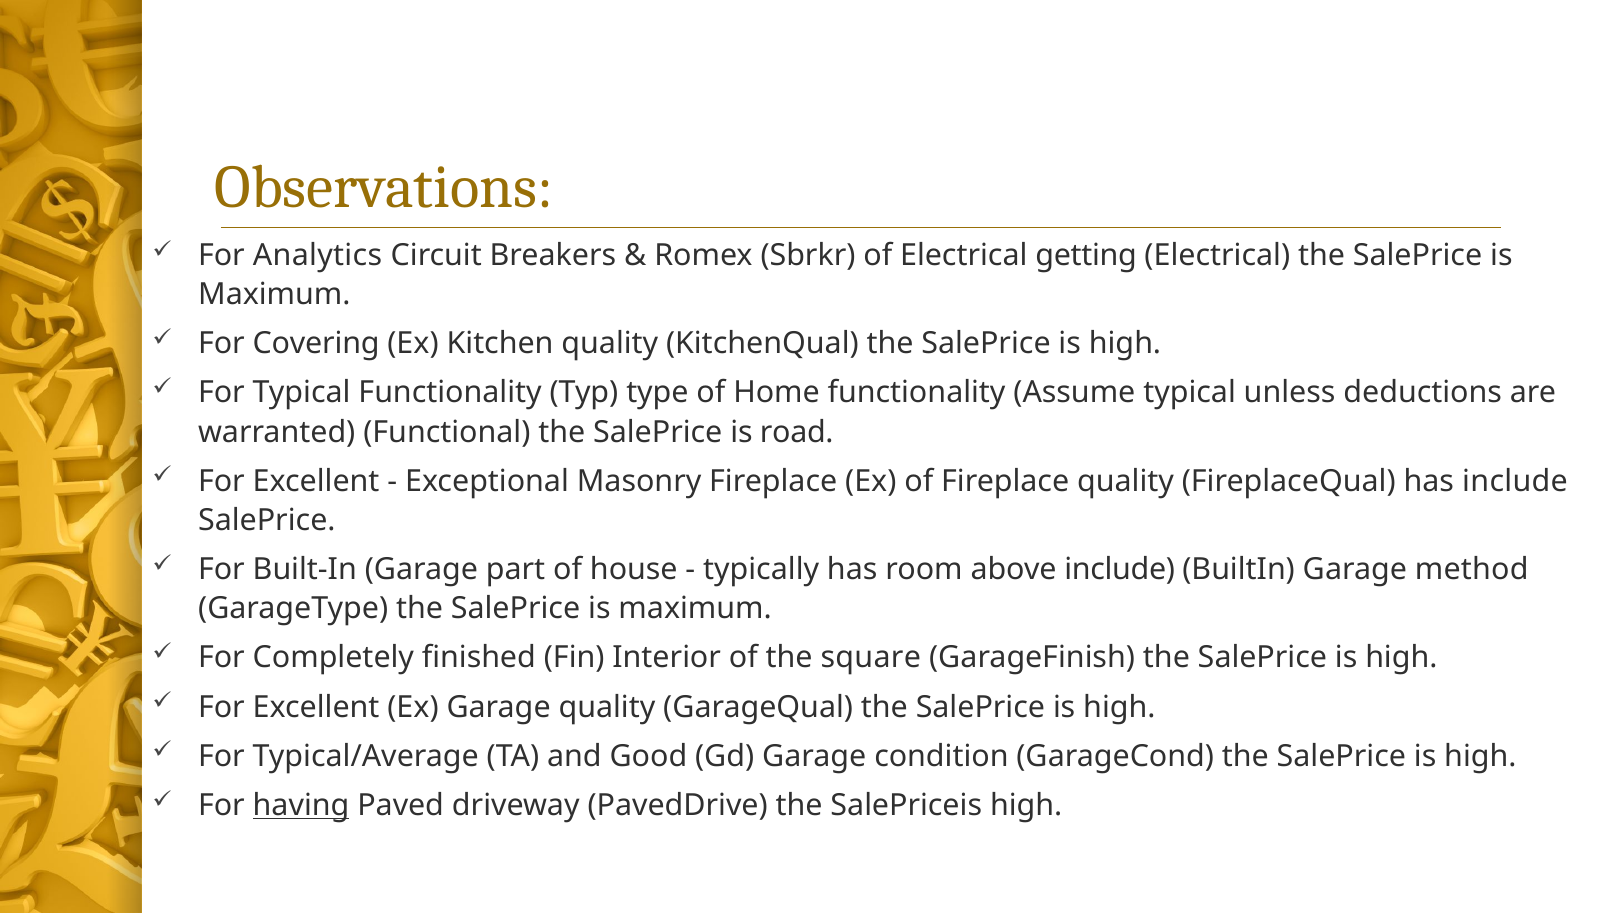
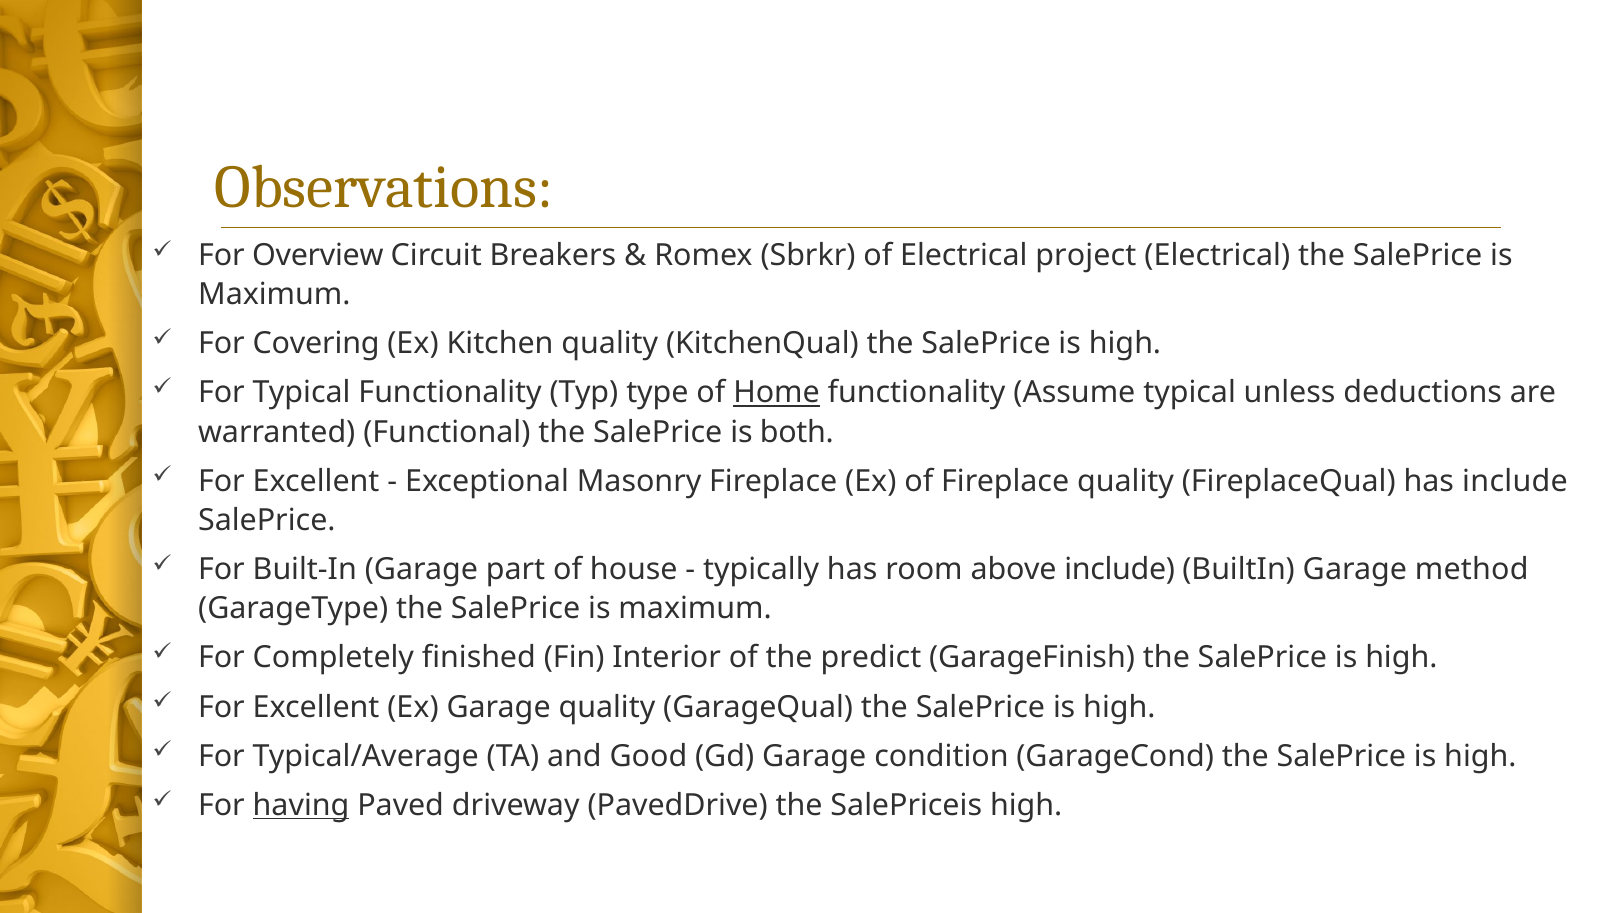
Analytics: Analytics -> Overview
getting: getting -> project
Home underline: none -> present
road: road -> both
square: square -> predict
